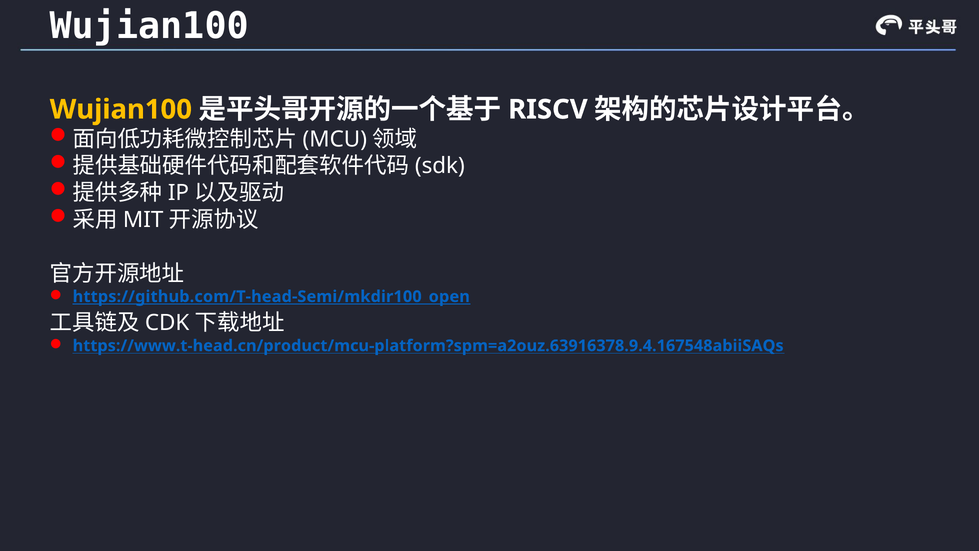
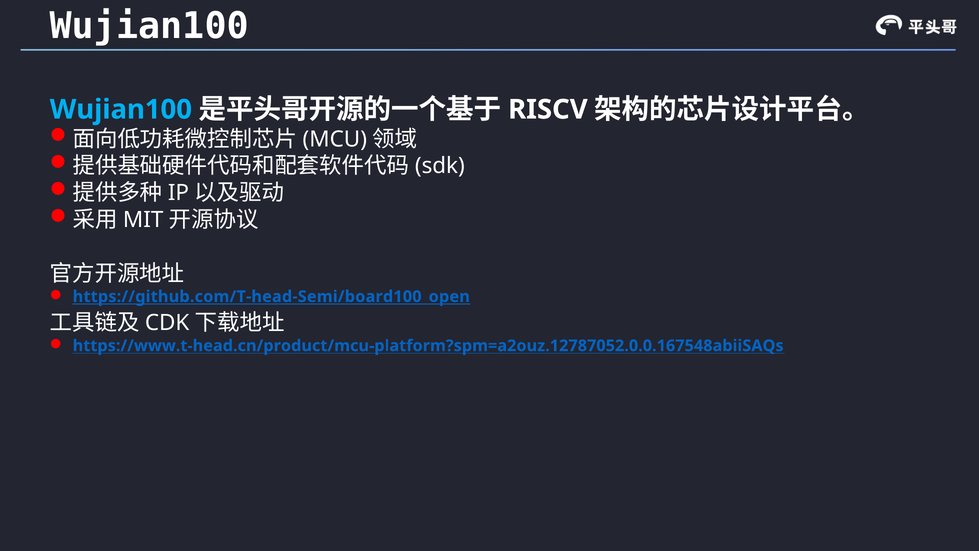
Wujian100 at (121, 109) colour: yellow -> light blue
https://github.com/T-head-Semi/mkdir100_open: https://github.com/T-head-Semi/mkdir100_open -> https://github.com/T-head-Semi/board100_open
https://www.t-head.cn/product/mcu-platform?spm=a2ouz.63916378.9.4.167548abiiSAQs: https://www.t-head.cn/product/mcu-platform?spm=a2ouz.63916378.9.4.167548abiiSAQs -> https://www.t-head.cn/product/mcu-platform?spm=a2ouz.12787052.0.0.167548abiiSAQs
